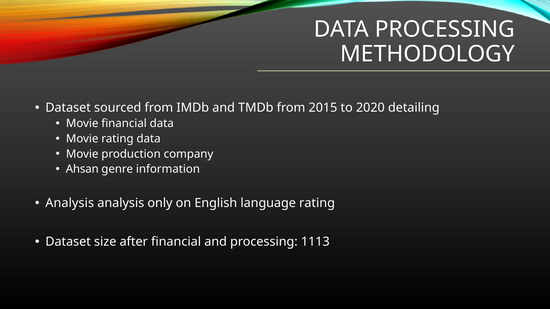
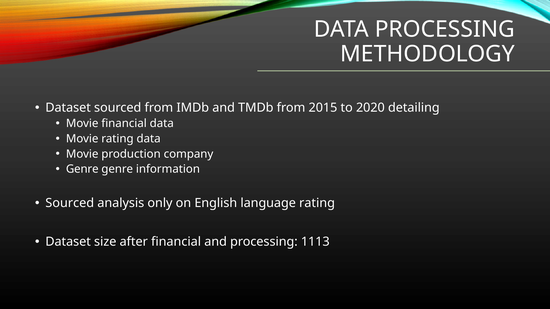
Ahsan at (82, 169): Ahsan -> Genre
Analysis at (70, 203): Analysis -> Sourced
